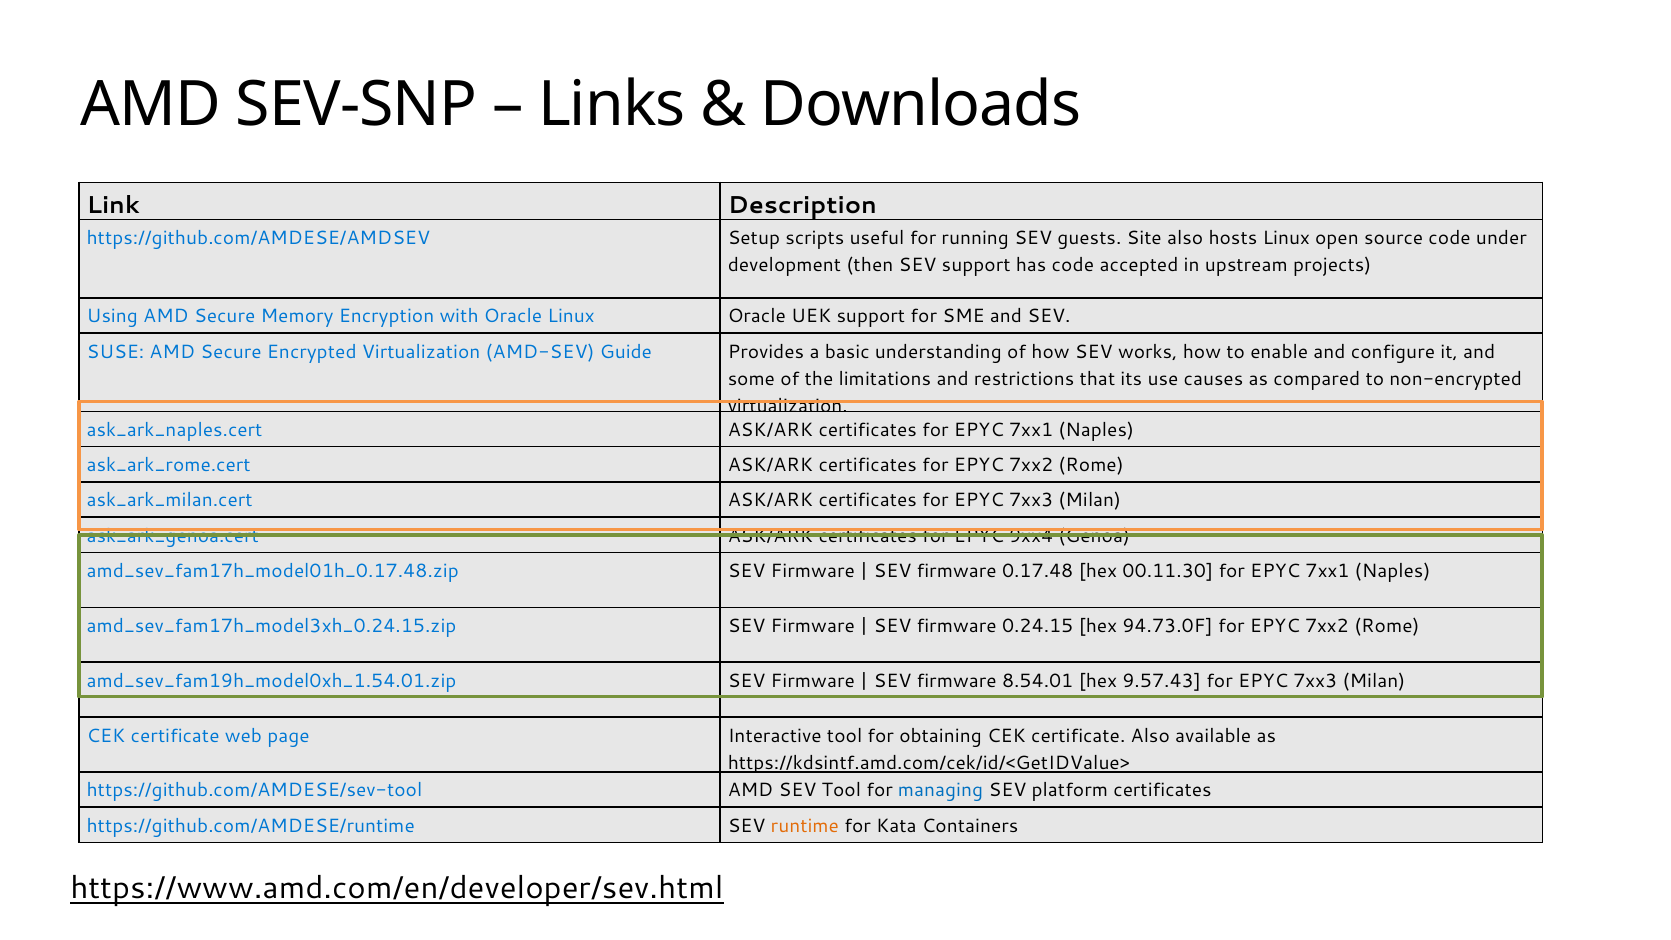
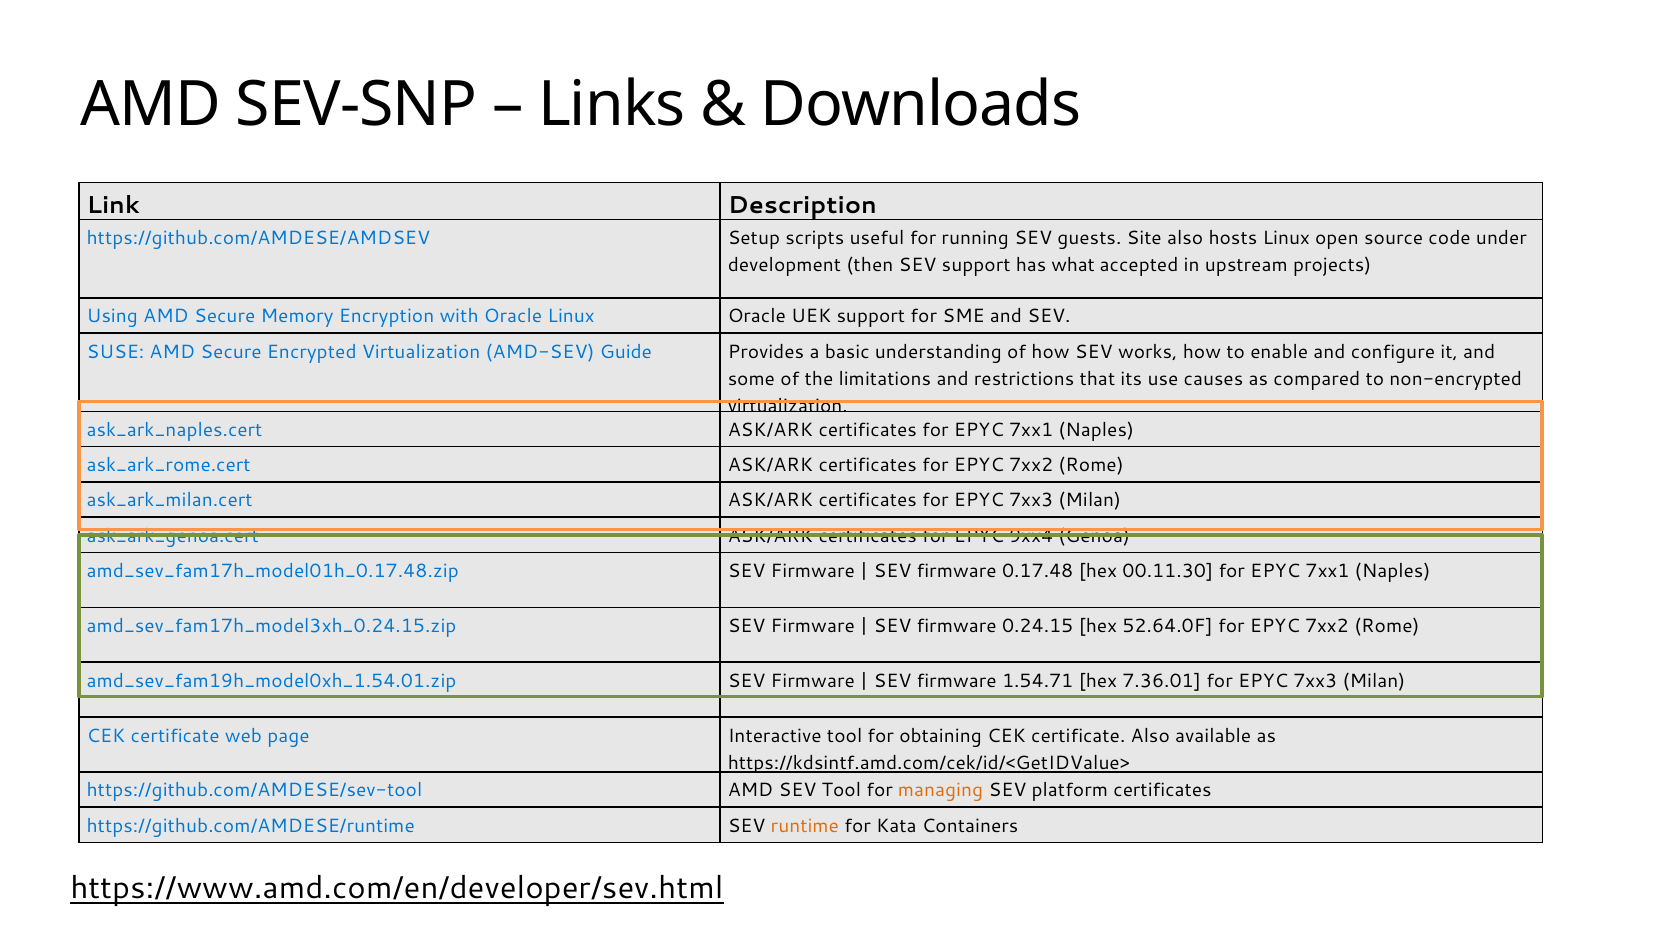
has code: code -> what
94.73.0F: 94.73.0F -> 52.64.0F
8.54.01: 8.54.01 -> 1.54.71
9.57.43: 9.57.43 -> 7.36.01
managing colour: blue -> orange
